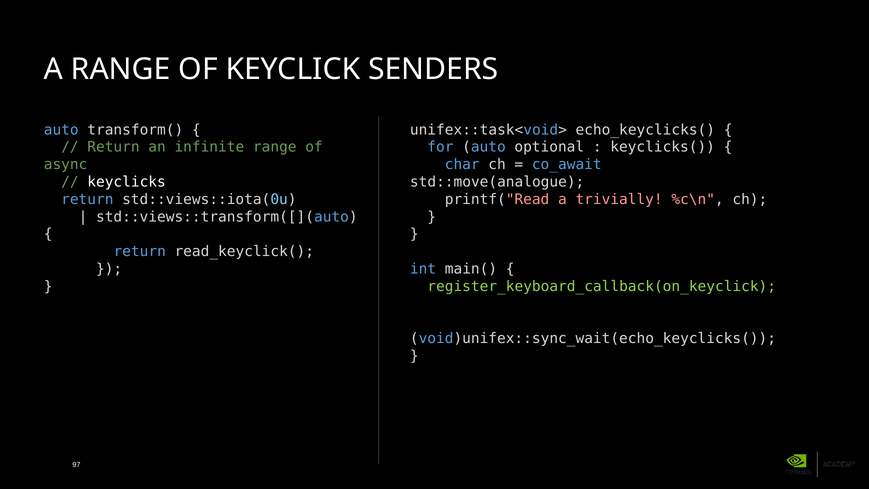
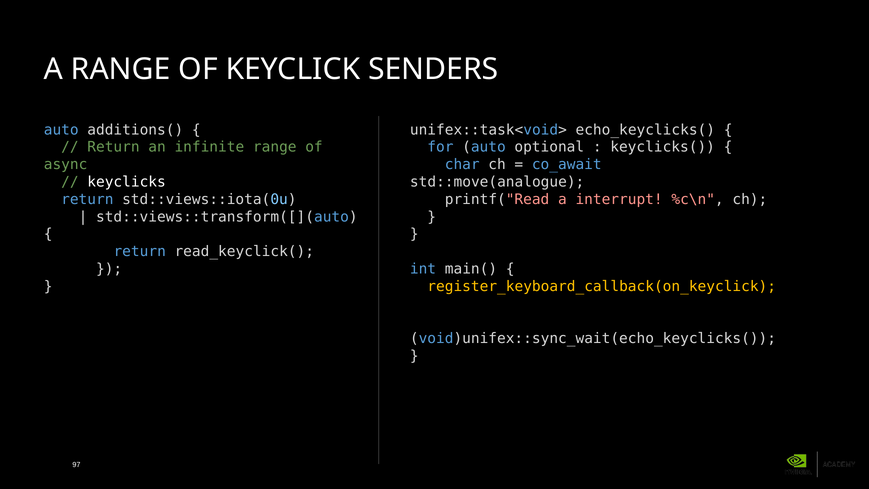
transform(: transform( -> additions(
trivially: trivially -> interrupt
register_keyboard_callback(on_keyclick colour: light green -> yellow
